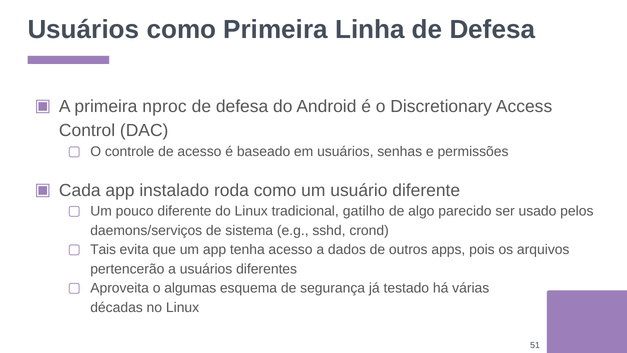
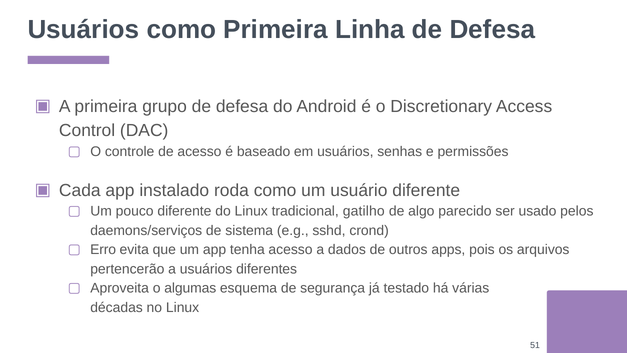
nproc: nproc -> grupo
Tais: Tais -> Erro
